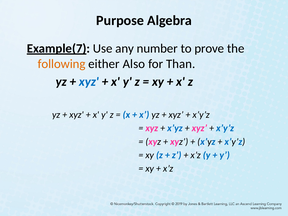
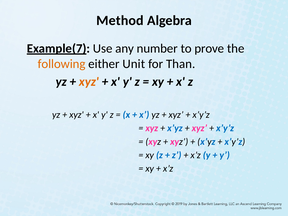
Purpose: Purpose -> Method
Also: Also -> Unit
xyz at (89, 82) colour: blue -> orange
